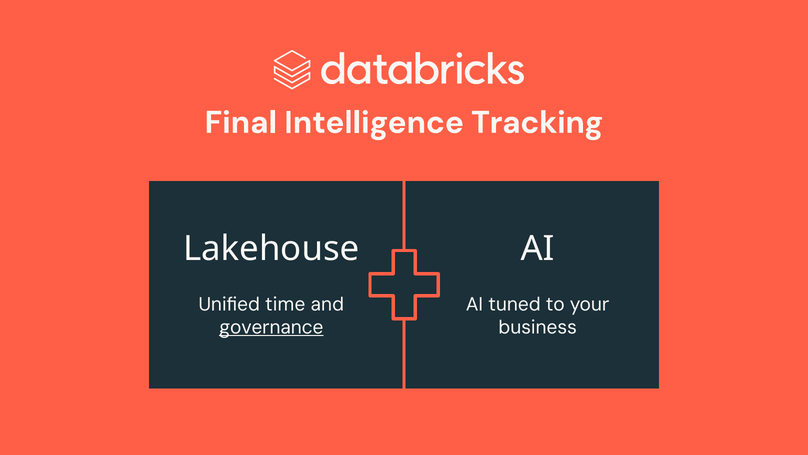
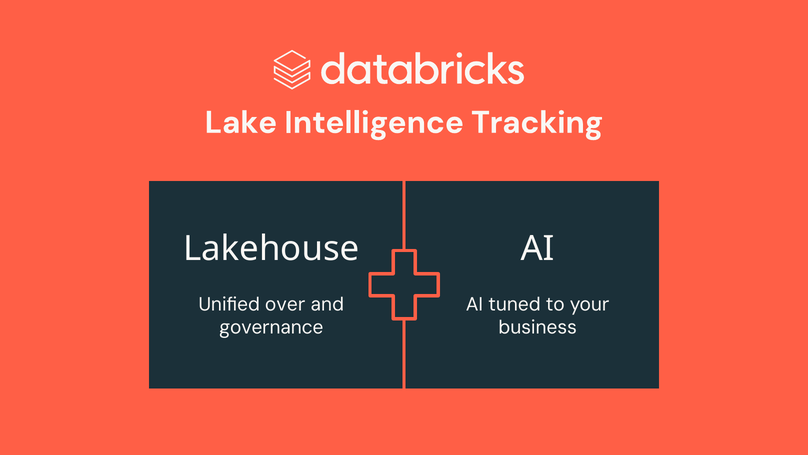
Final: Final -> Lake
time: time -> over
governance underline: present -> none
